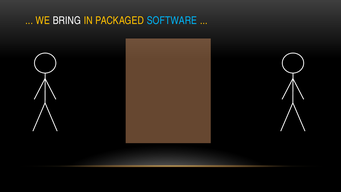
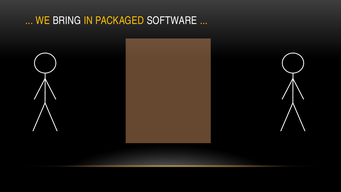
SOFTWARE colour: light blue -> white
